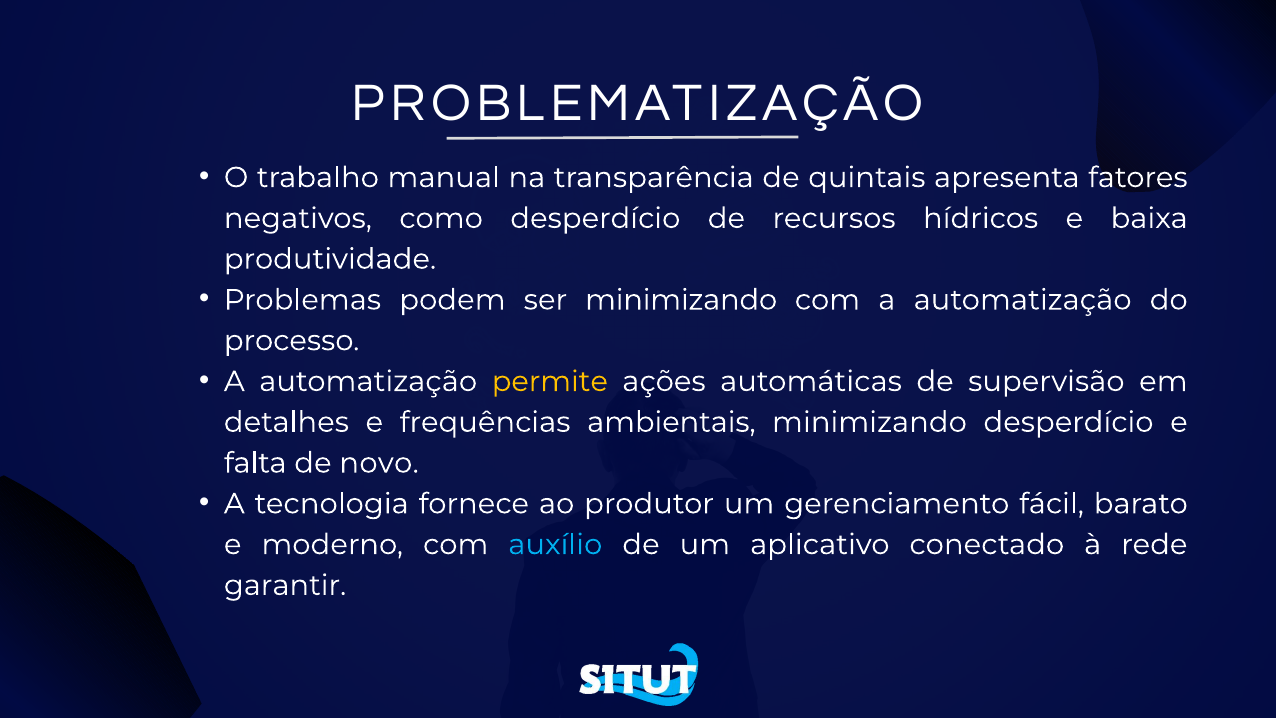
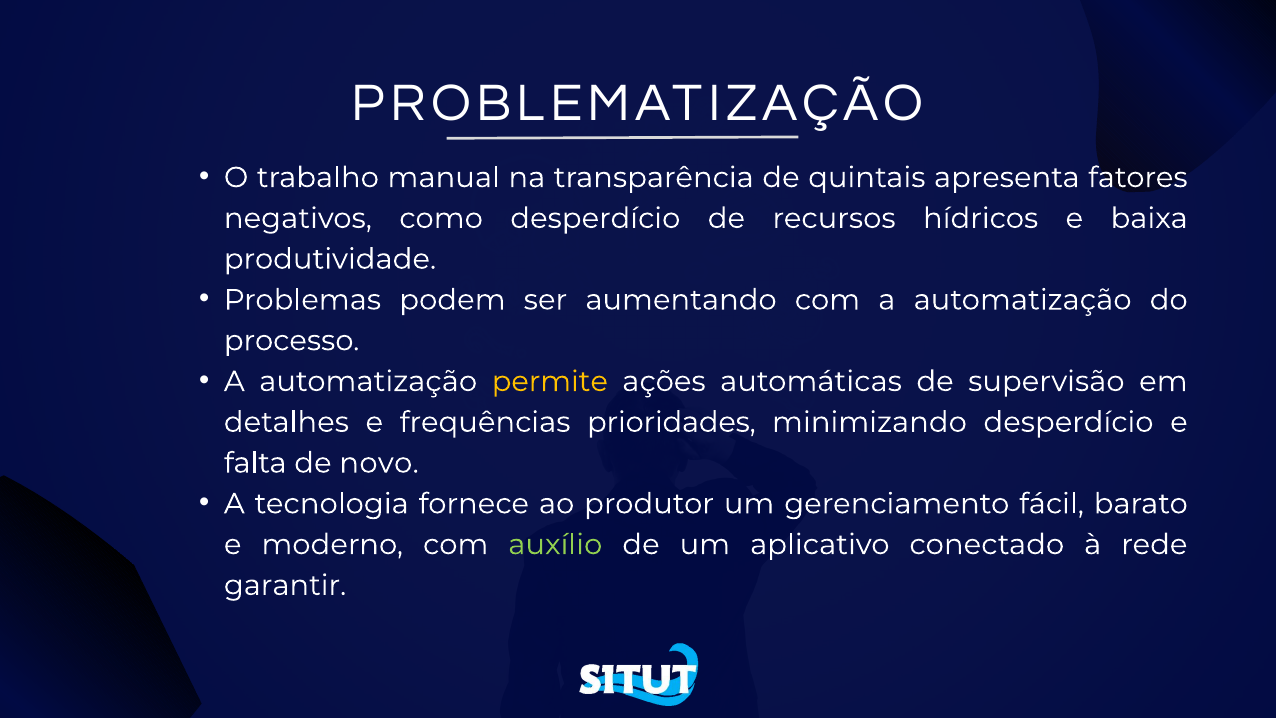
ser minimizando: minimizando -> aumentando
ambientais: ambientais -> prioridades
auxílio colour: light blue -> light green
